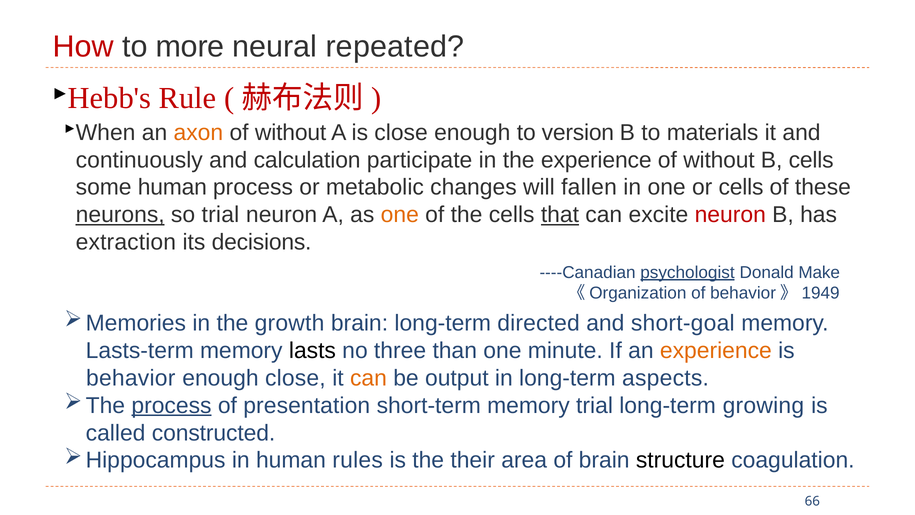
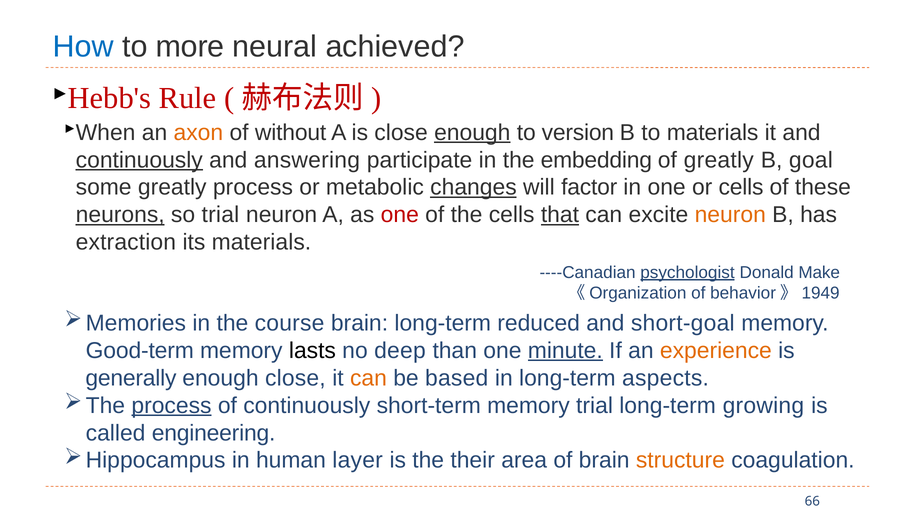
How colour: red -> blue
repeated: repeated -> achieved
enough at (472, 132) underline: none -> present
continuously at (139, 160) underline: none -> present
calculation: calculation -> answering
the experience: experience -> embedding
without at (719, 160): without -> greatly
B cells: cells -> goal
some human: human -> greatly
changes underline: none -> present
fallen: fallen -> factor
one at (400, 215) colour: orange -> red
neuron at (730, 215) colour: red -> orange
its decisions: decisions -> materials
growth: growth -> course
directed: directed -> reduced
Lasts-term: Lasts-term -> Good-term
three: three -> deep
minute underline: none -> present
behavior at (131, 378): behavior -> generally
output: output -> based
of presentation: presentation -> continuously
constructed: constructed -> engineering
rules: rules -> layer
structure colour: black -> orange
